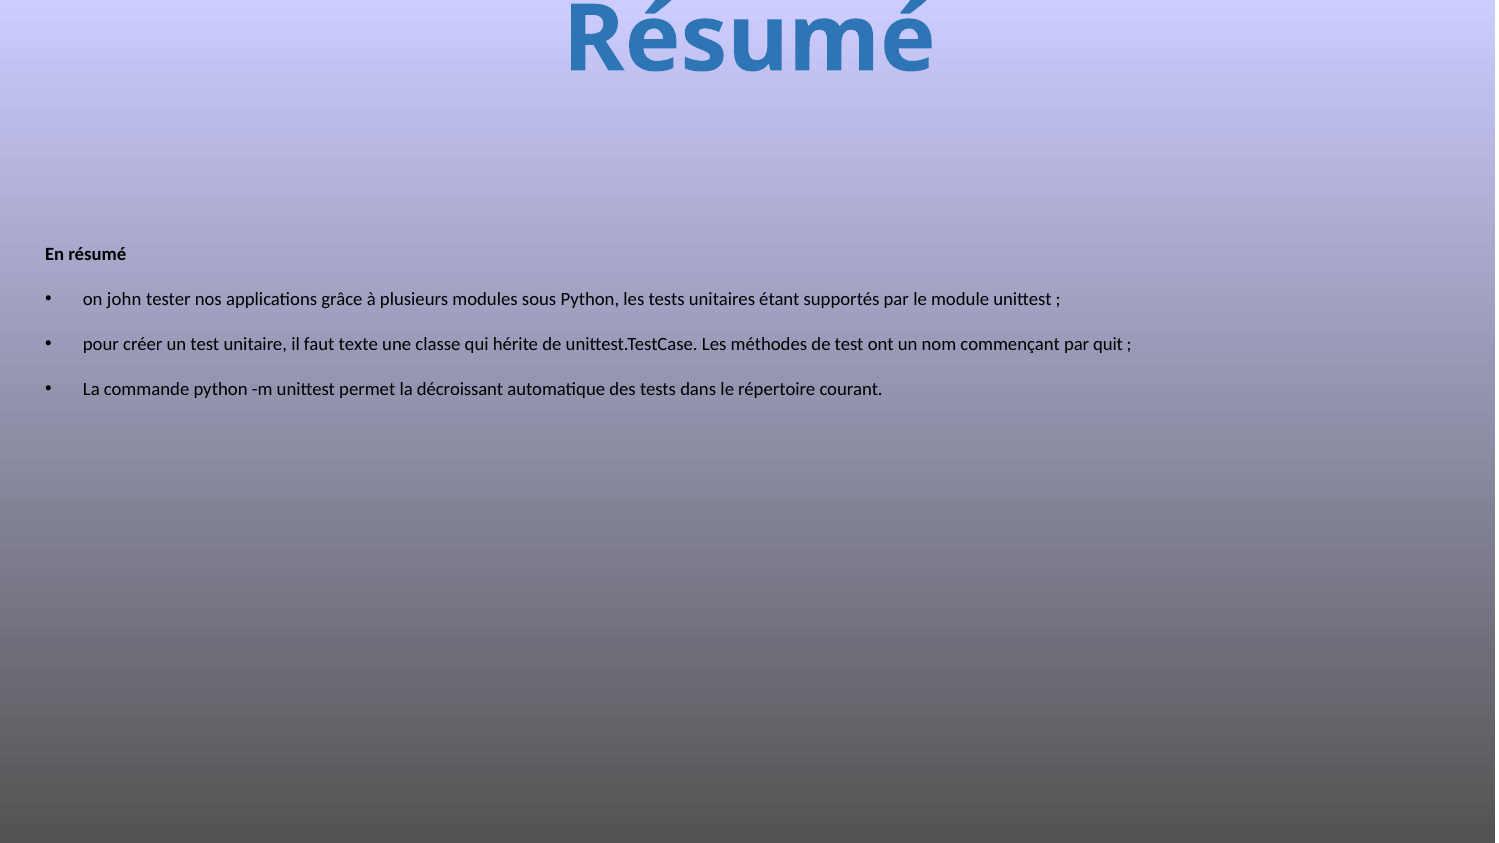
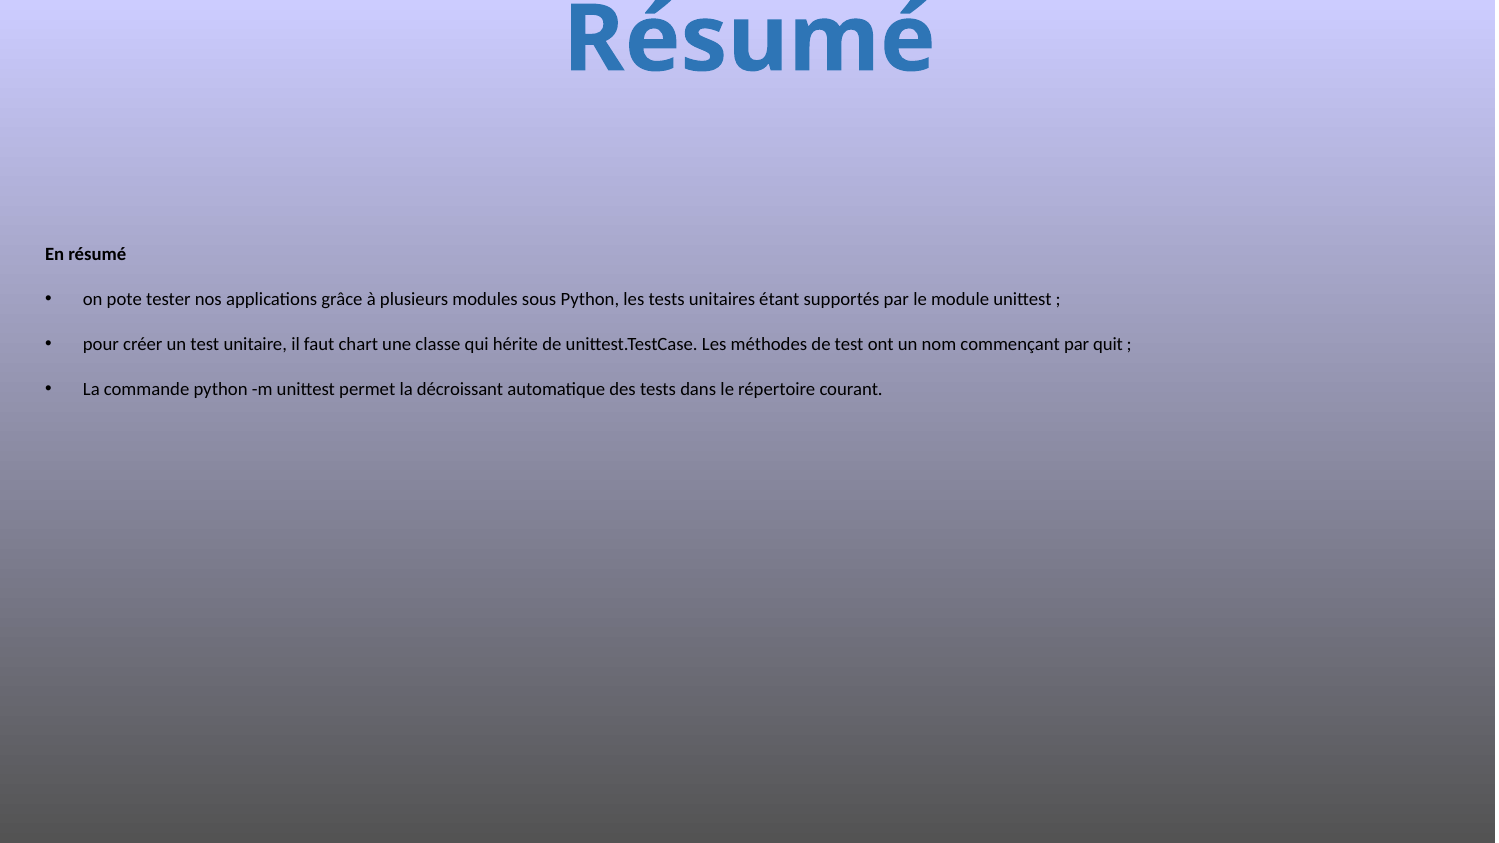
john: john -> pote
texte: texte -> chart
